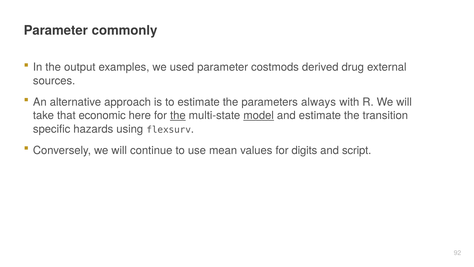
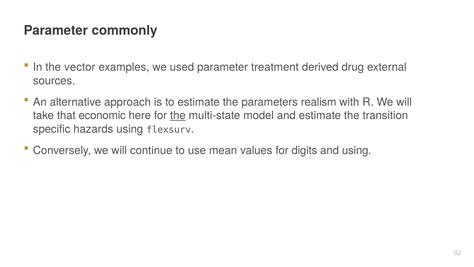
output: output -> vector
costmods: costmods -> treatment
always: always -> realism
model underline: present -> none
and script: script -> using
